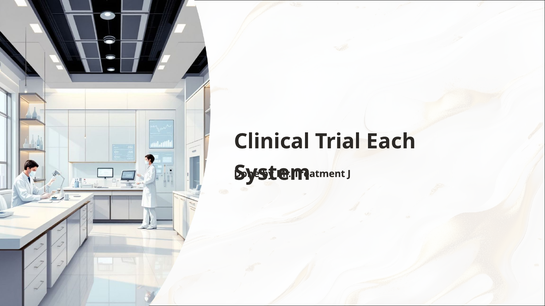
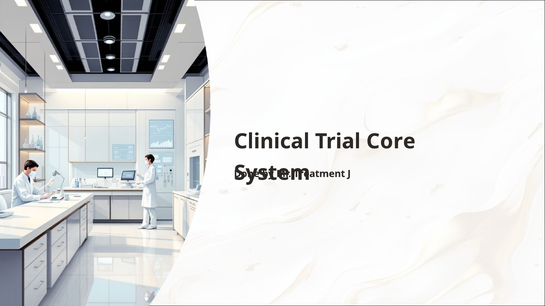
Each: Each -> Core
